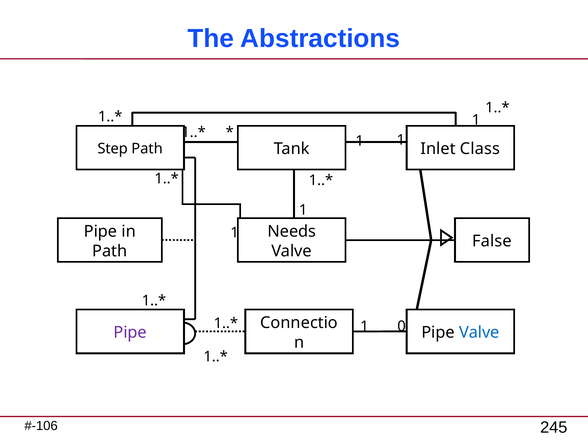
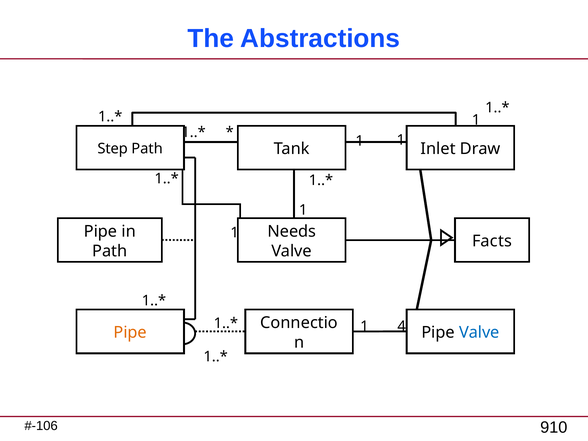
Class: Class -> Draw
False: False -> Facts
0: 0 -> 4
Pipe at (130, 333) colour: purple -> orange
245: 245 -> 910
